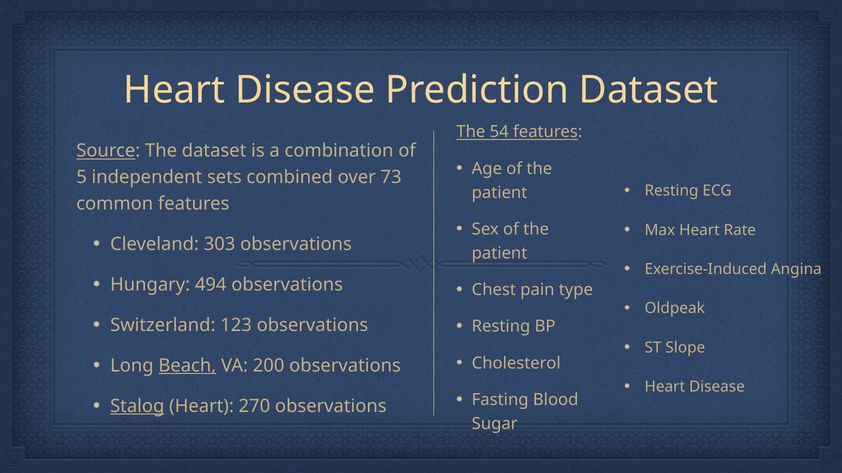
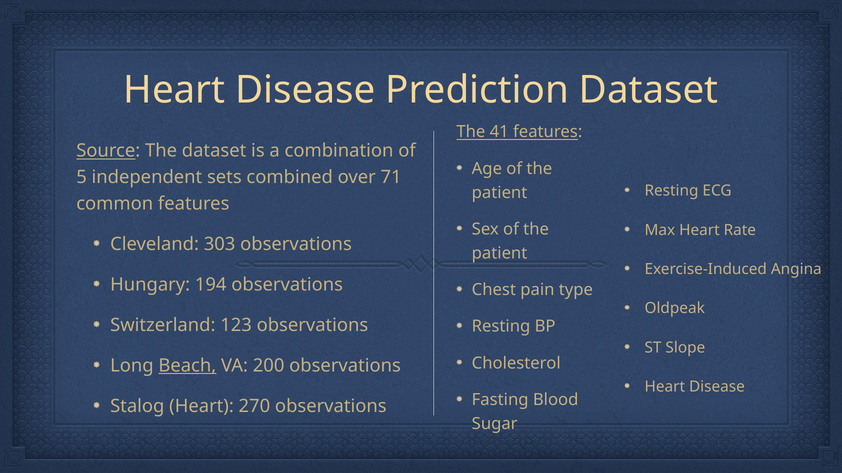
54: 54 -> 41
73: 73 -> 71
494: 494 -> 194
Stalog underline: present -> none
